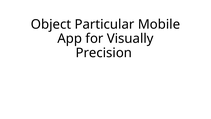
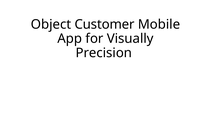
Particular: Particular -> Customer
